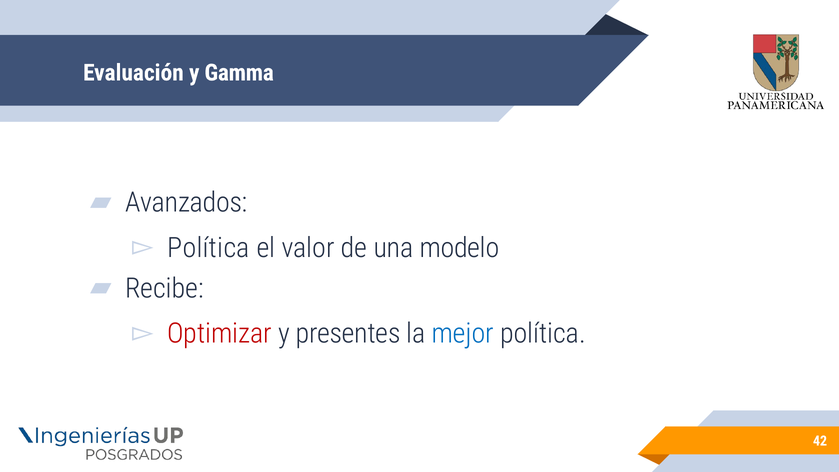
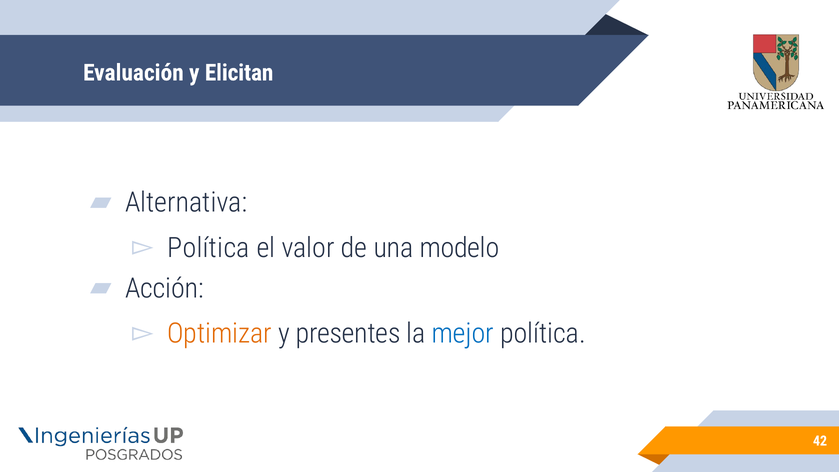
Gamma: Gamma -> Elicitan
Avanzados: Avanzados -> Alternativa
Recibe: Recibe -> Acción
Optimizar colour: red -> orange
